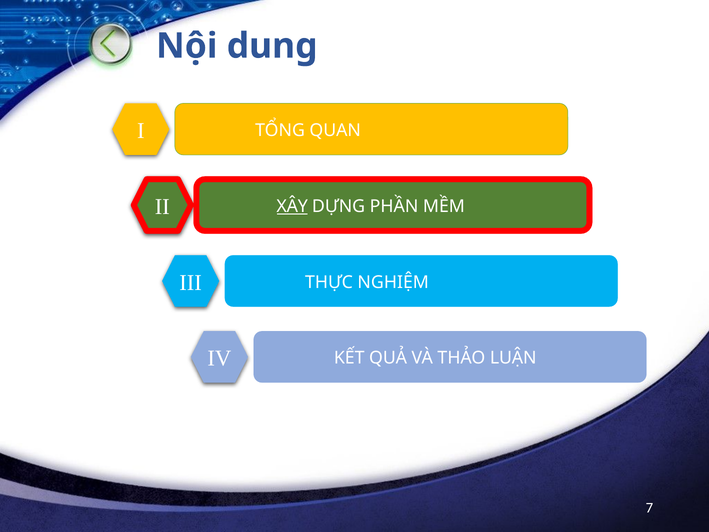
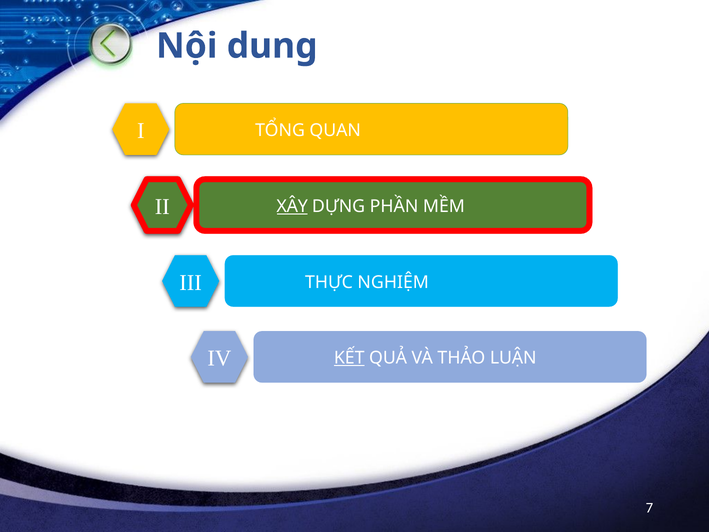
KẾT underline: none -> present
